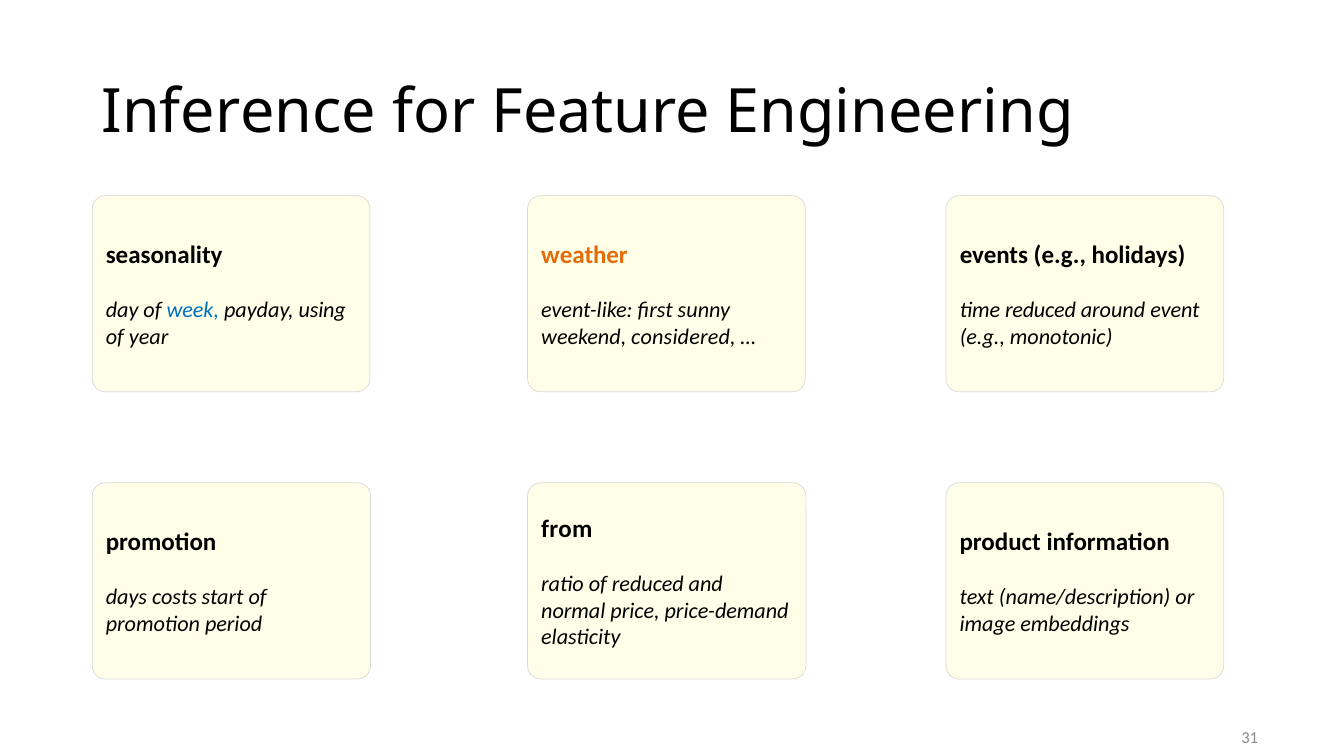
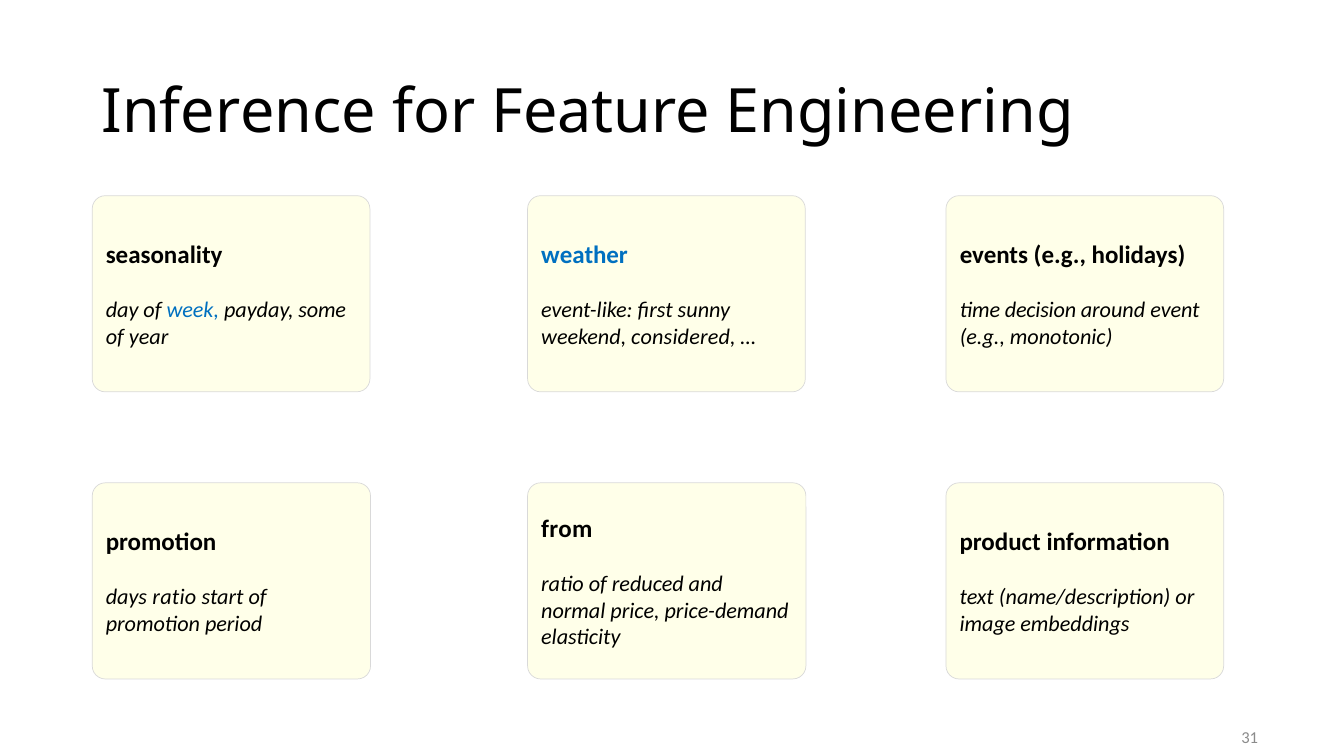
weather colour: orange -> blue
using: using -> some
time reduced: reduced -> decision
days costs: costs -> ratio
